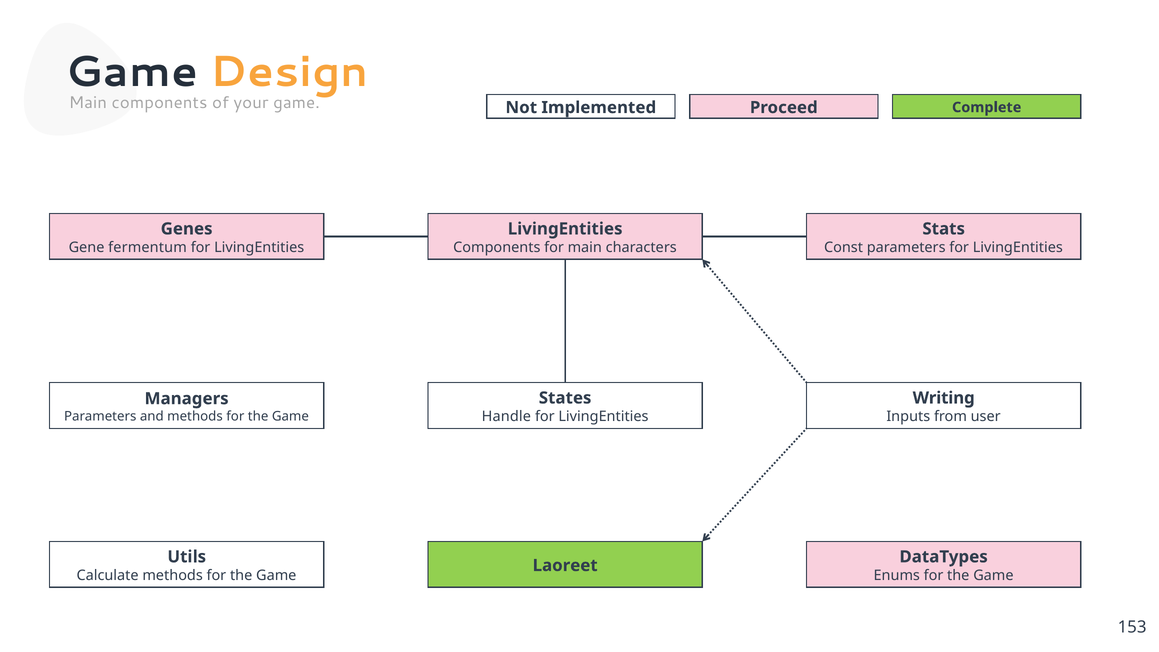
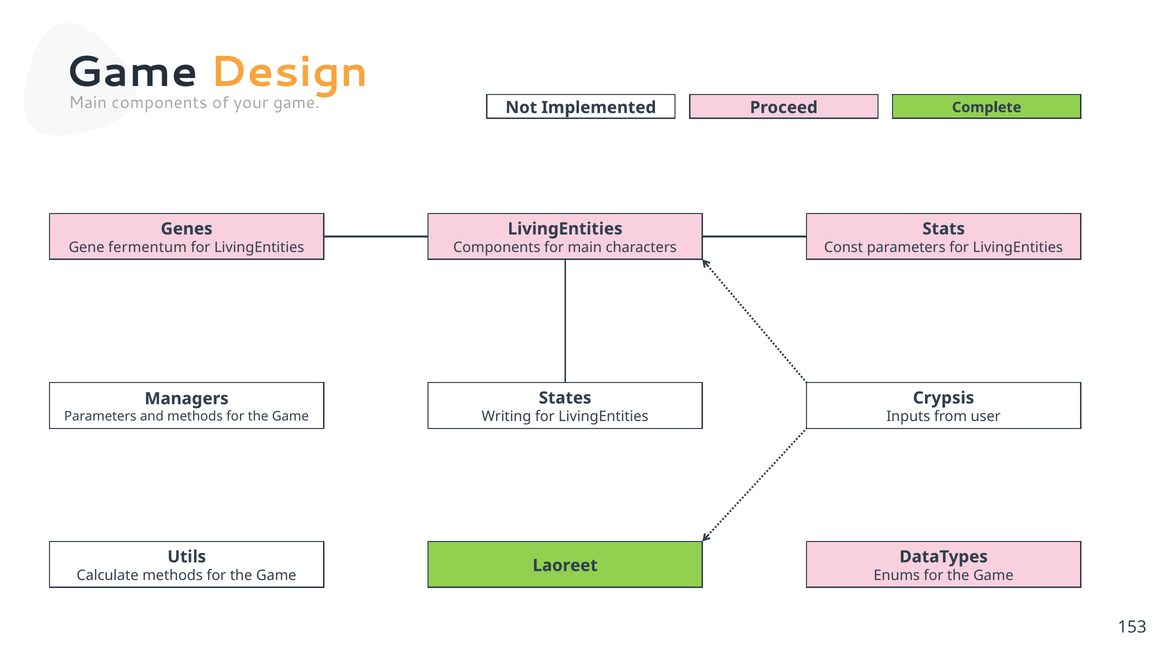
Writing: Writing -> Crypsis
Handle: Handle -> Writing
